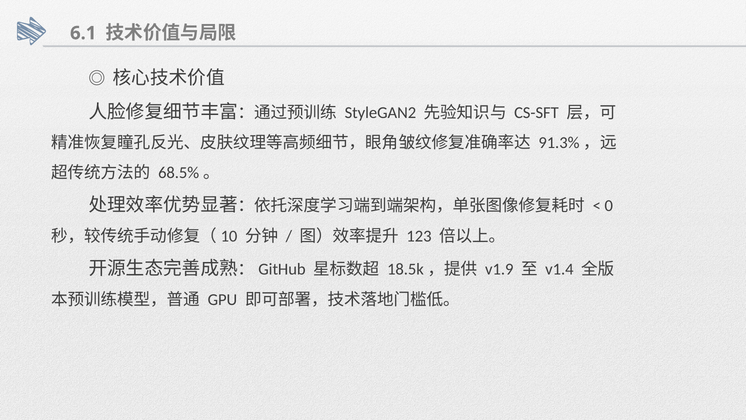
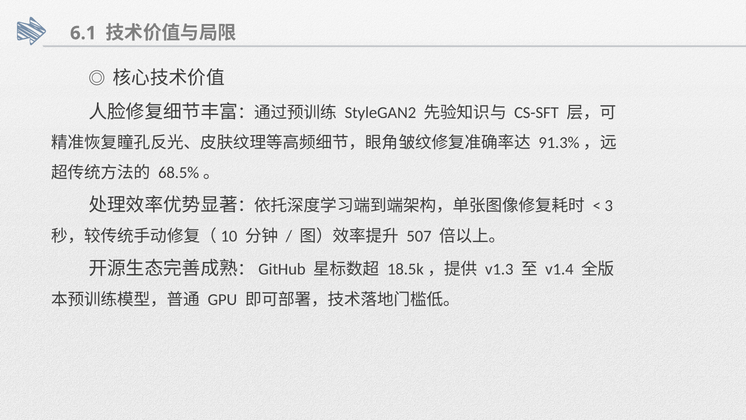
0: 0 -> 3
123: 123 -> 507
v1.9: v1.9 -> v1.3
